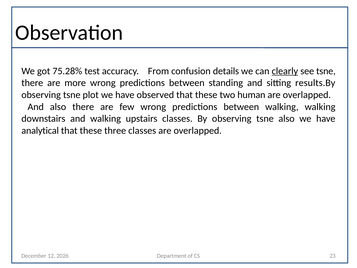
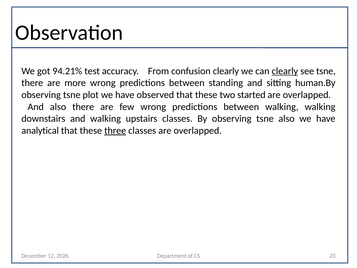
75.28%: 75.28% -> 94.21%
confusion details: details -> clearly
results.By: results.By -> human.By
human: human -> started
three underline: none -> present
